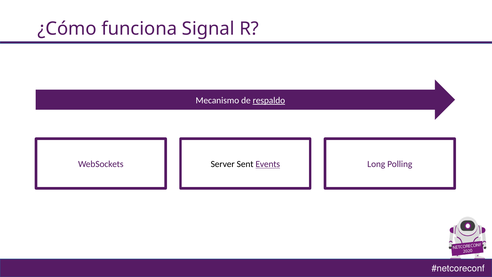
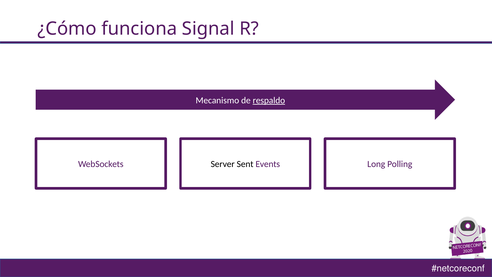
Events underline: present -> none
